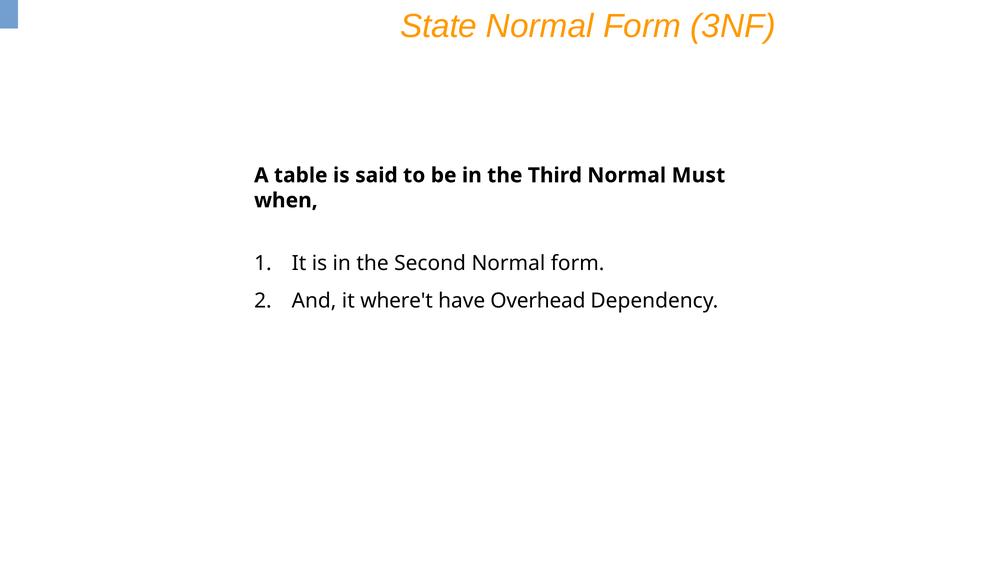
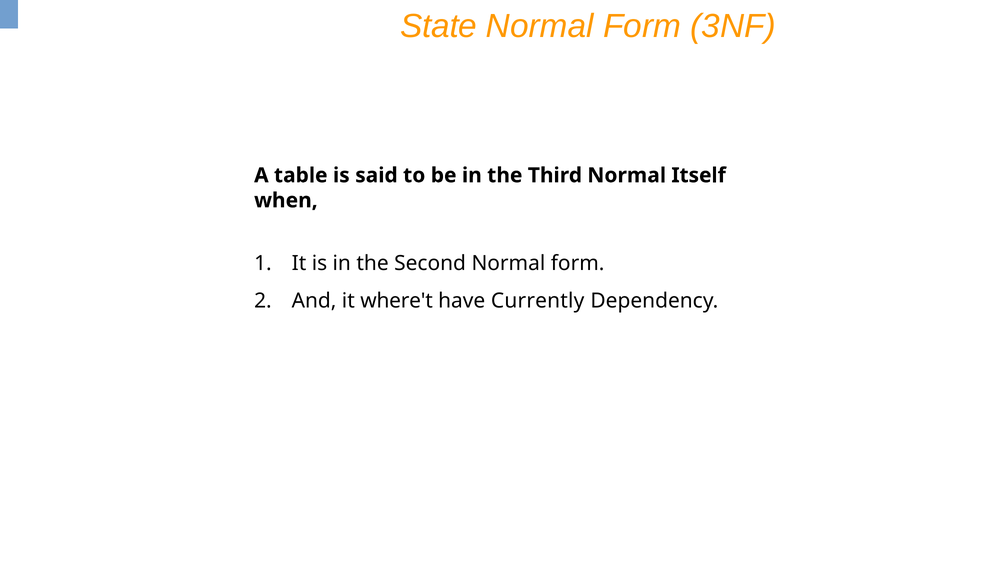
Must: Must -> Itself
Overhead: Overhead -> Currently
